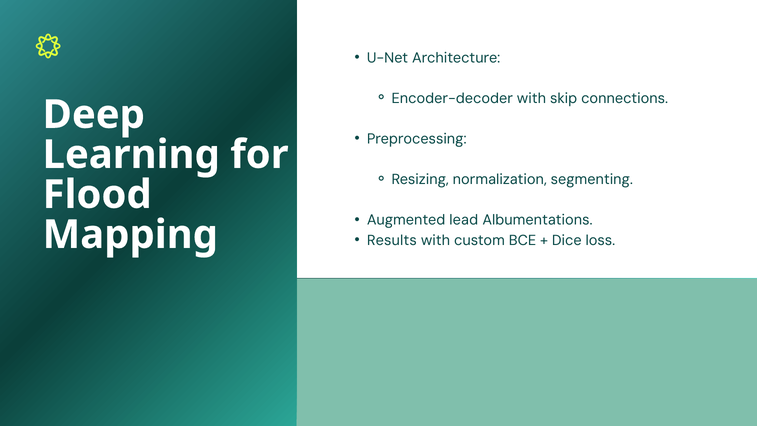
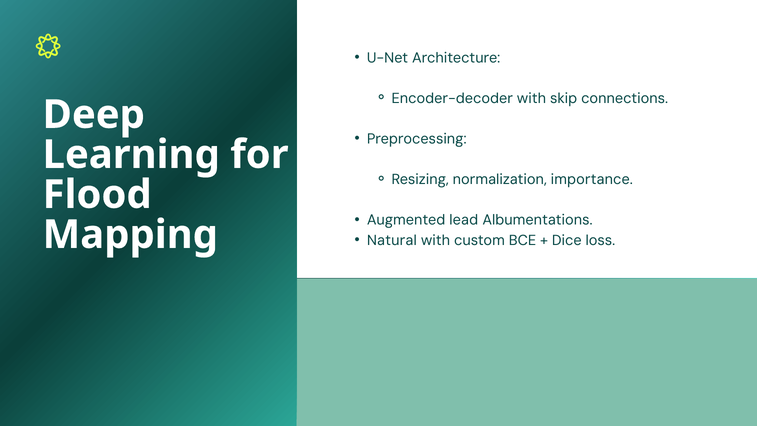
segmenting: segmenting -> importance
Results: Results -> Natural
